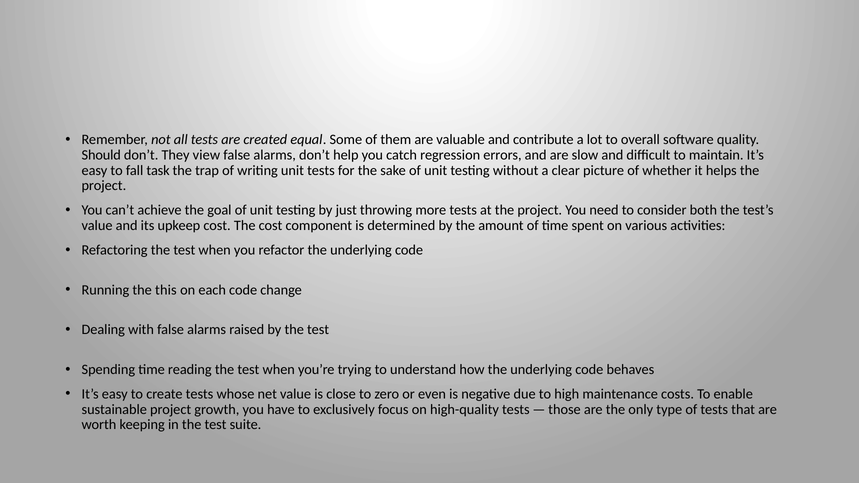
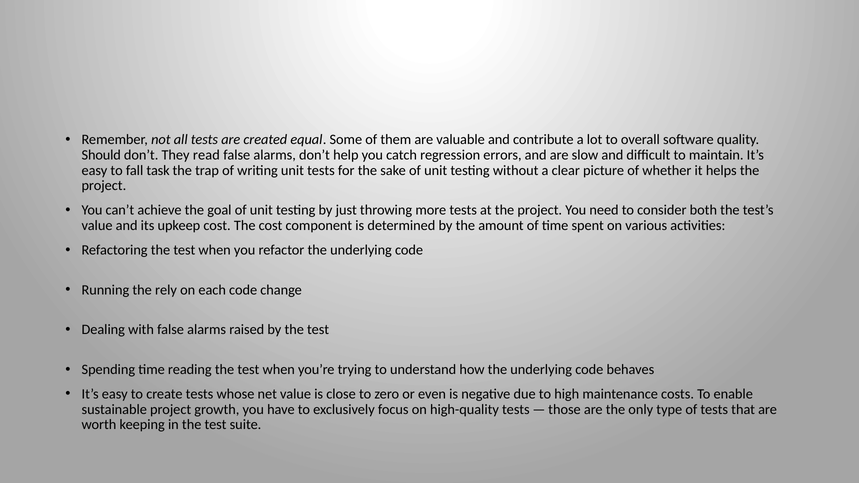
view: view -> read
this: this -> rely
